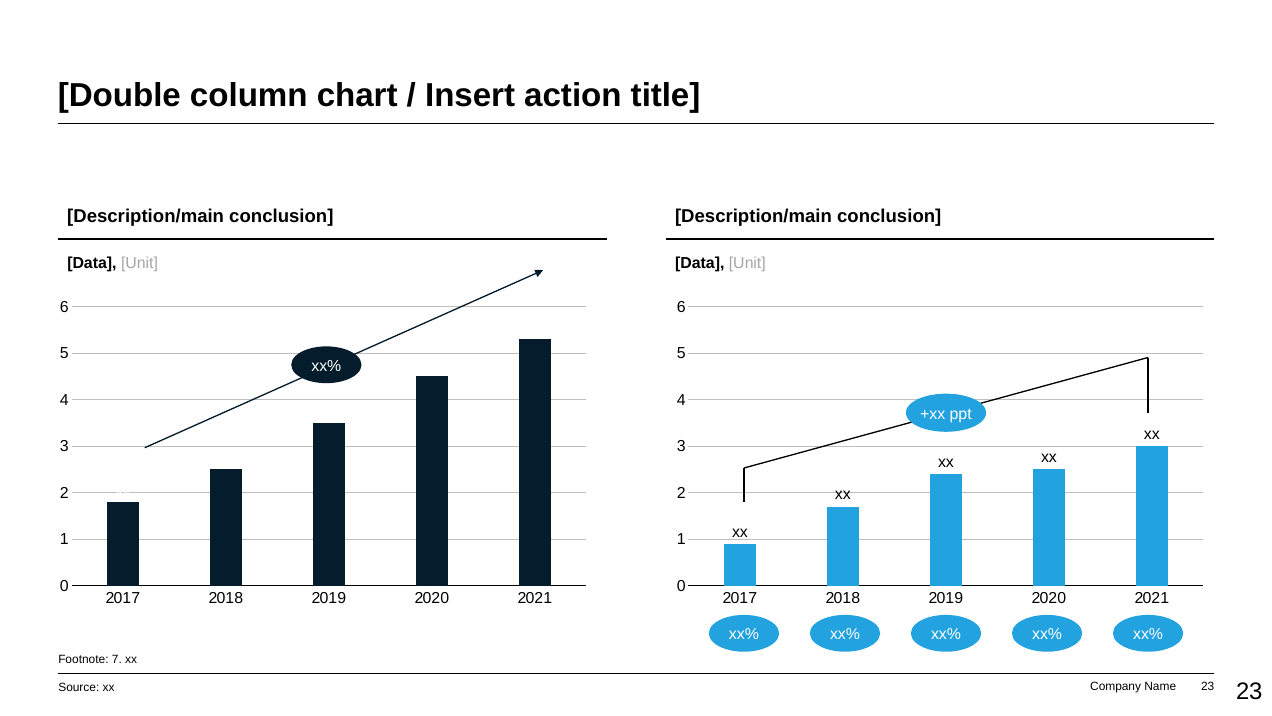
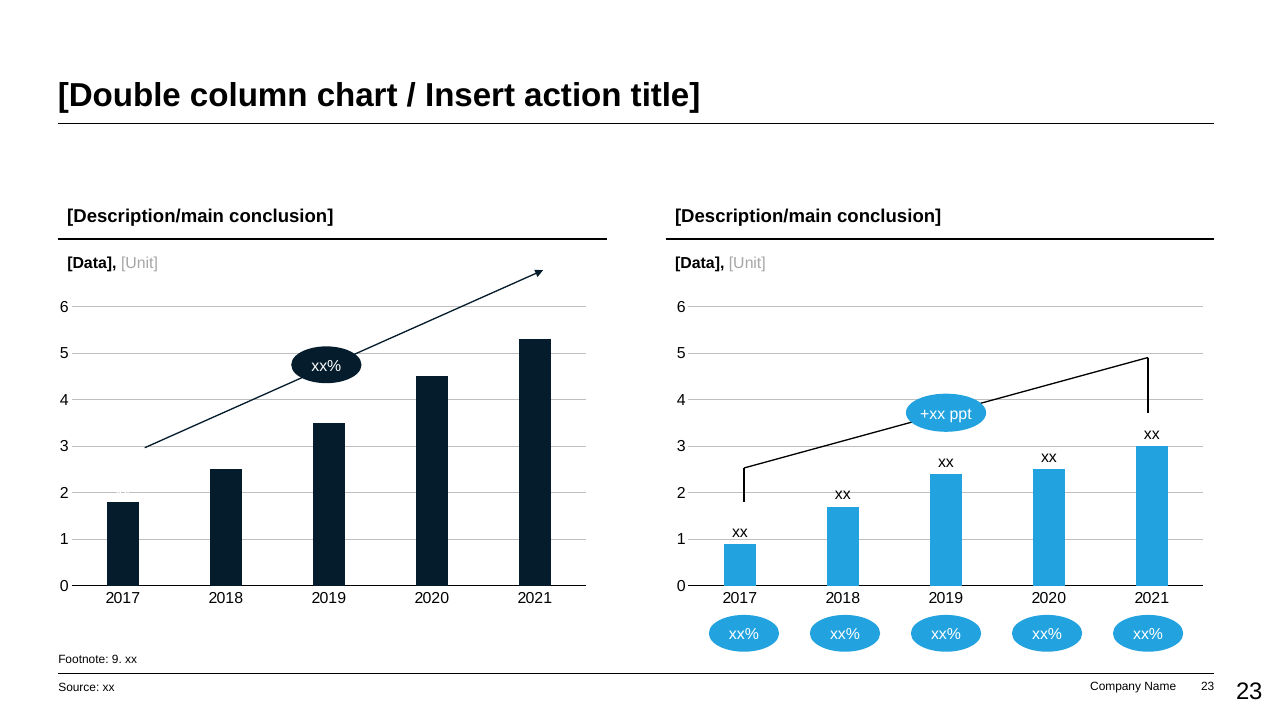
7: 7 -> 9
